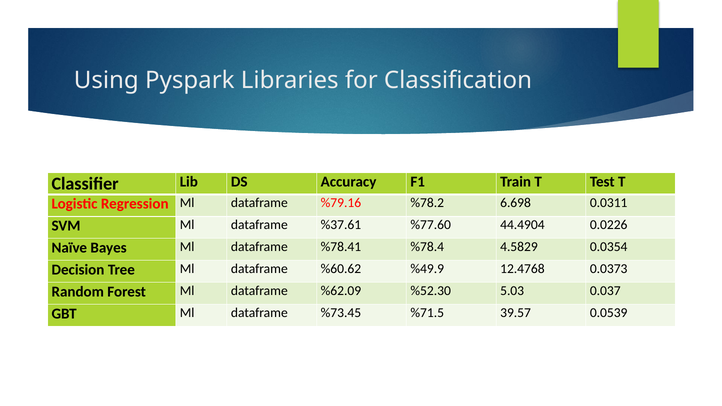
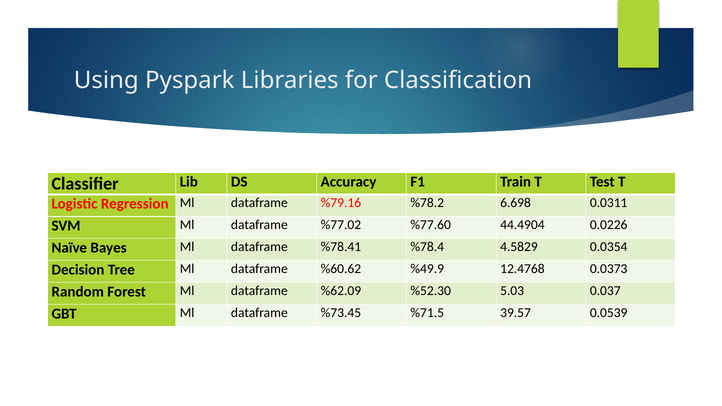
%37.61: %37.61 -> %77.02
